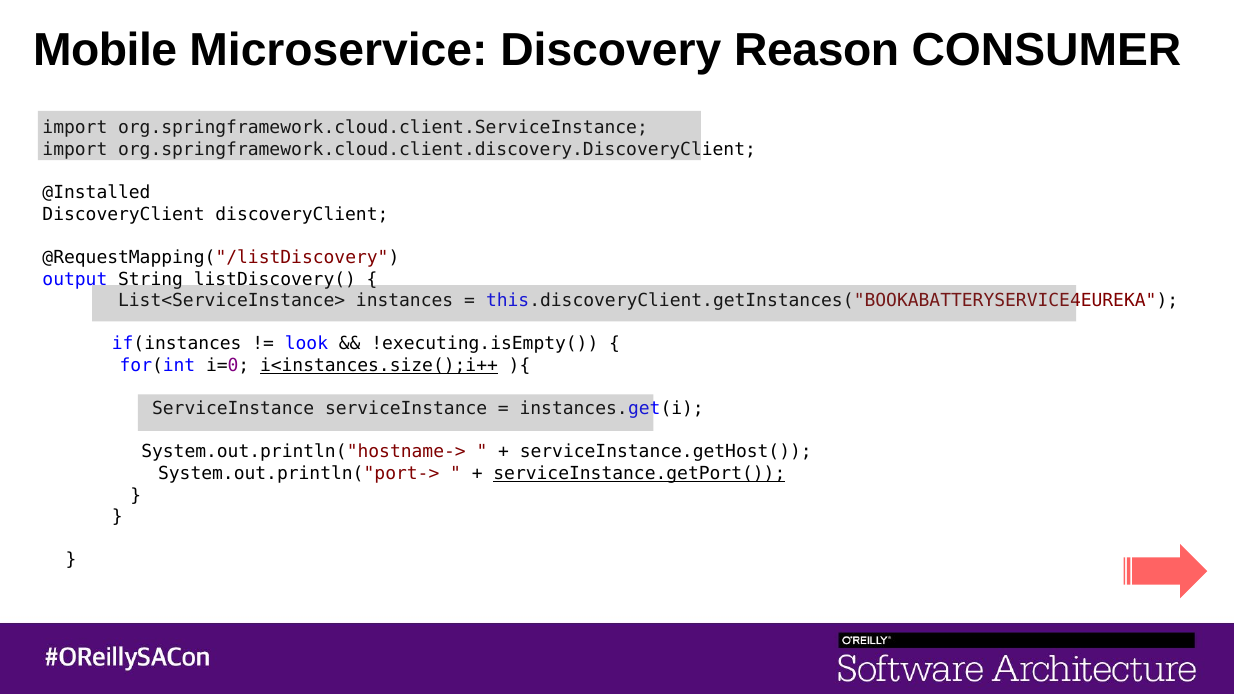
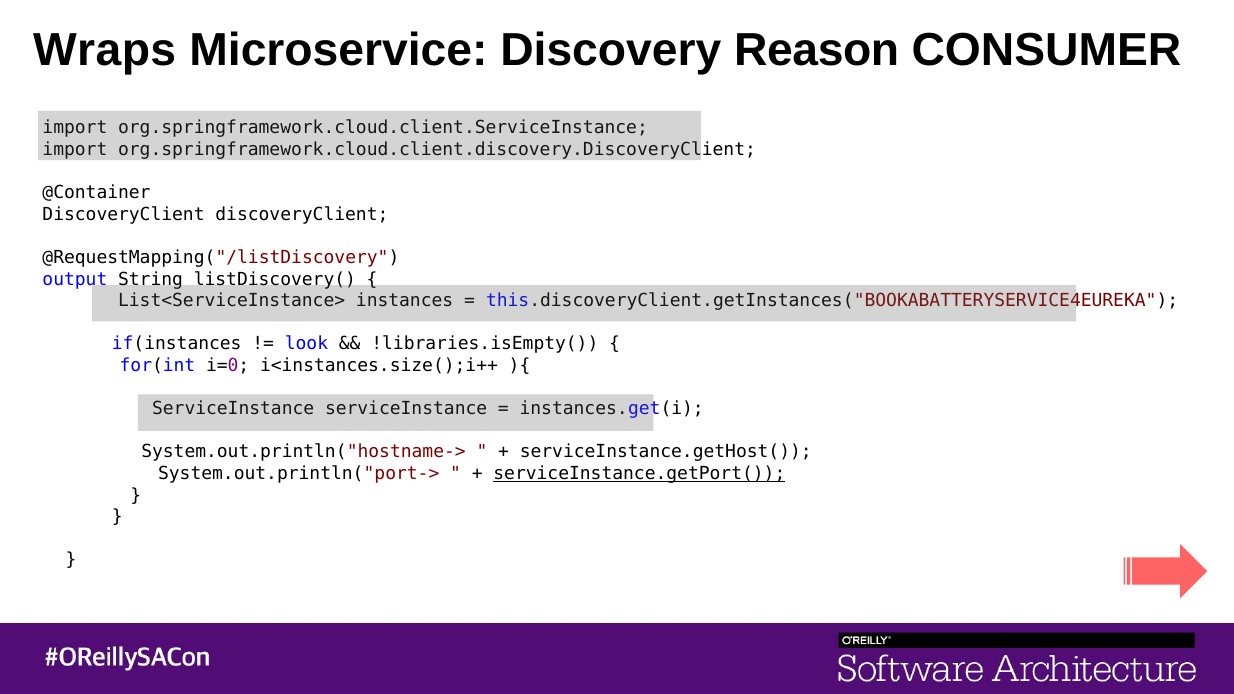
Mobile: Mobile -> Wraps
@Installed: @Installed -> @Container
!executing.isEmpty(: !executing.isEmpty( -> !libraries.isEmpty(
i<instances.size();i++ underline: present -> none
